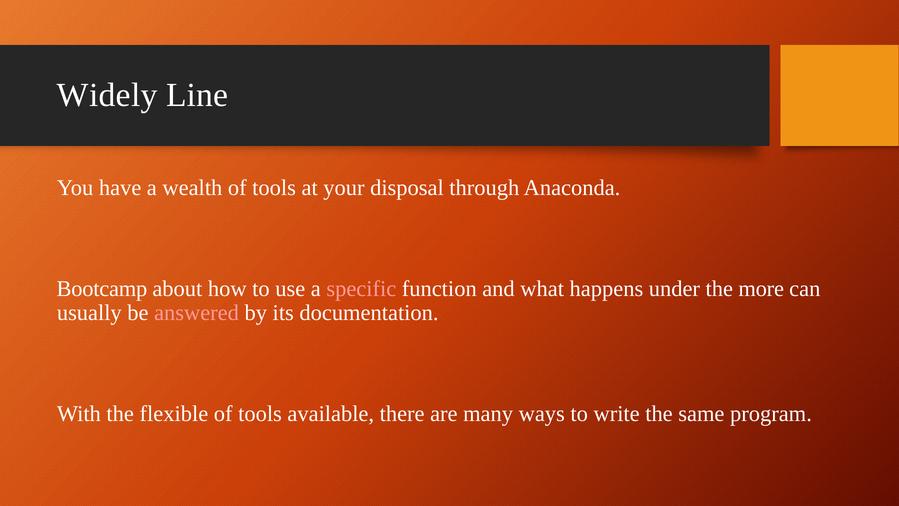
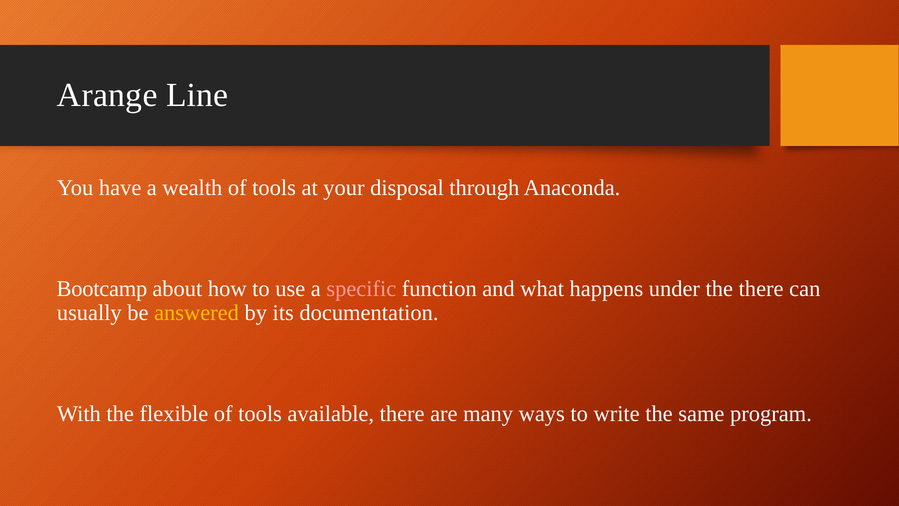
Widely: Widely -> Arange
the more: more -> there
answered colour: pink -> yellow
